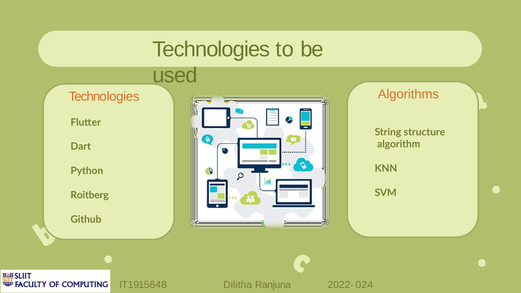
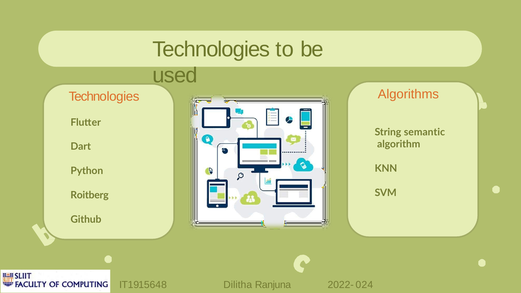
structure: structure -> semantic
